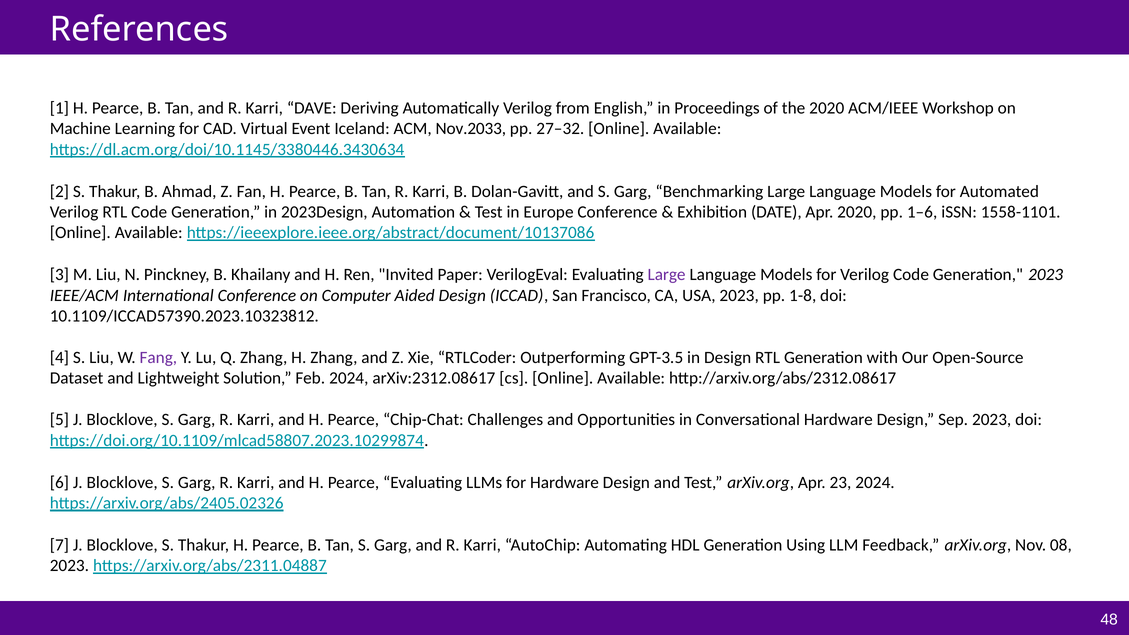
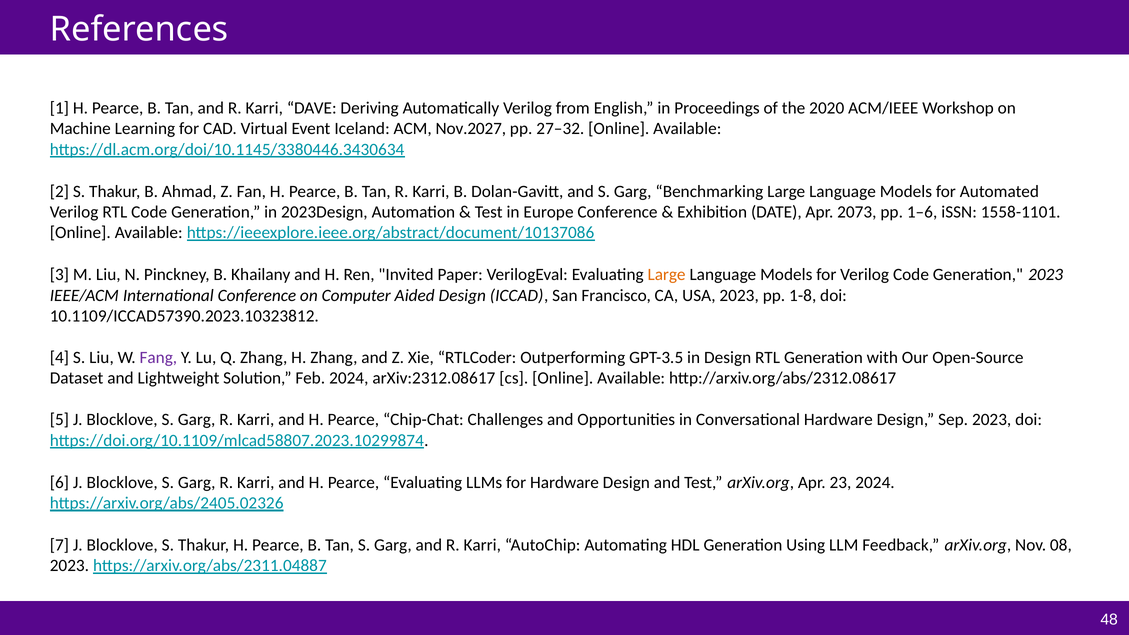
Nov.2033: Nov.2033 -> Nov.2027
Apr 2020: 2020 -> 2073
Large at (667, 275) colour: purple -> orange
